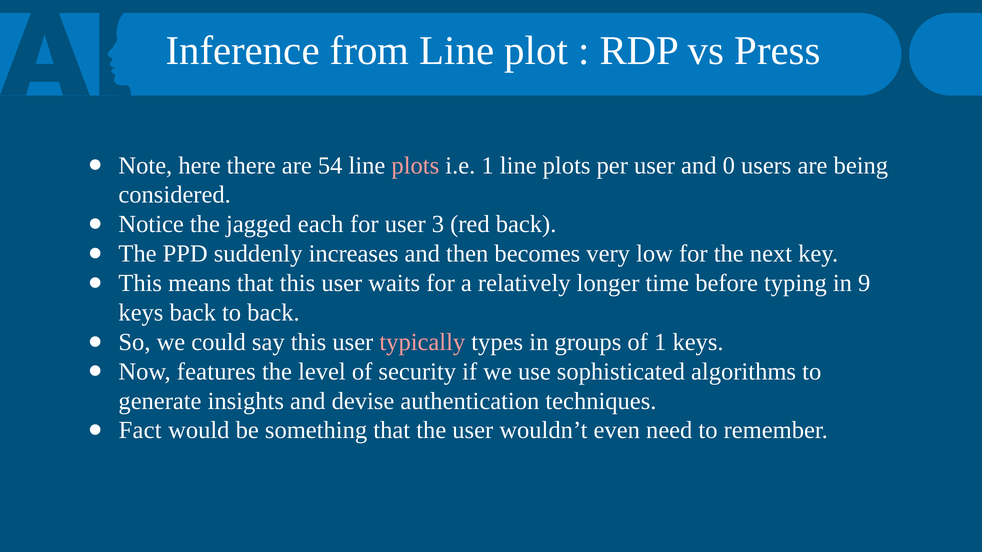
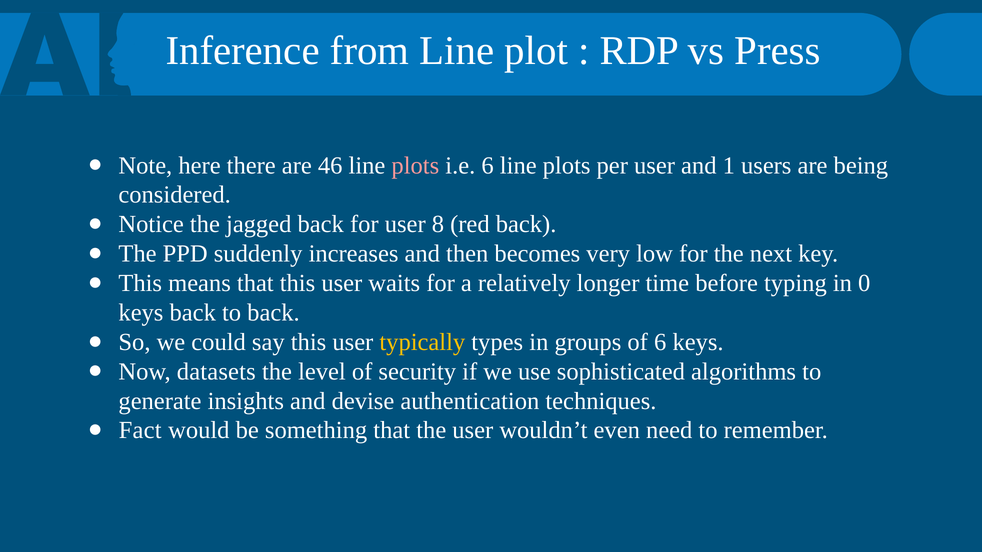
54: 54 -> 46
i.e 1: 1 -> 6
0: 0 -> 1
jagged each: each -> back
3: 3 -> 8
9: 9 -> 0
typically colour: pink -> yellow
of 1: 1 -> 6
features: features -> datasets
